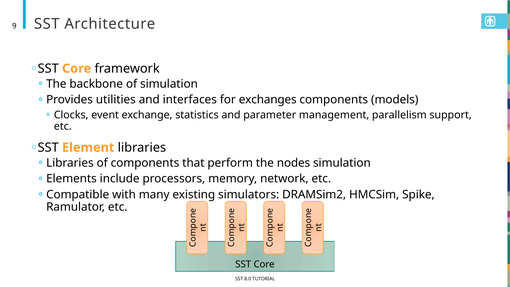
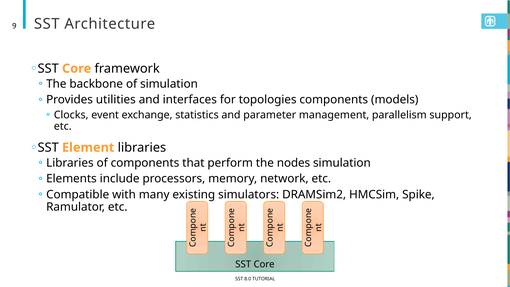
exchanges: exchanges -> topologies
